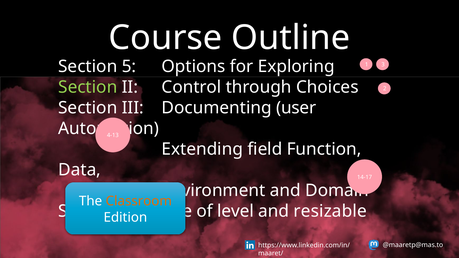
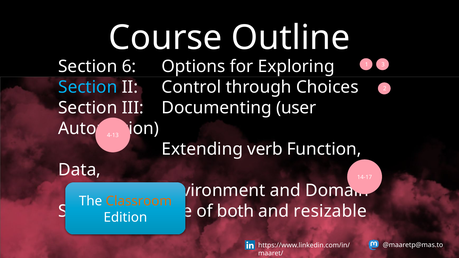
5: 5 -> 6
Section at (88, 87) colour: light green -> light blue
field: field -> verb
level: level -> both
